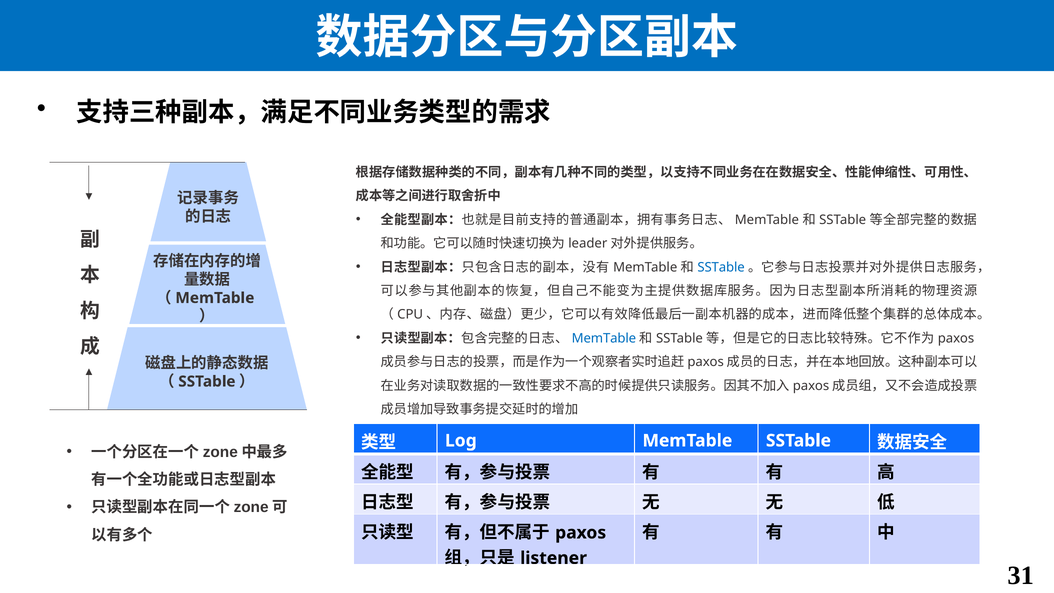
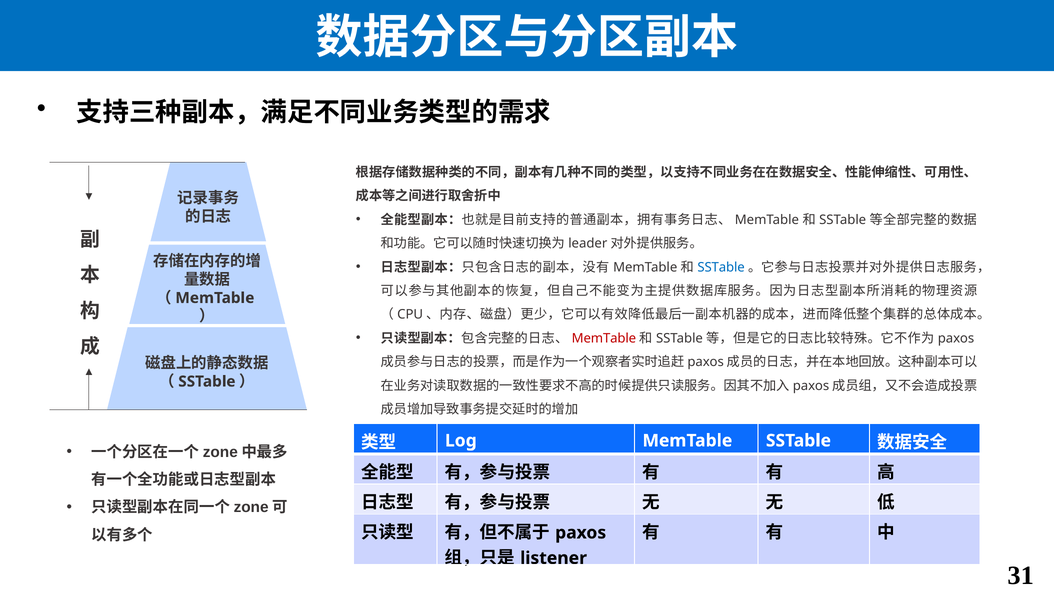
MemTable at (604, 338) colour: blue -> red
